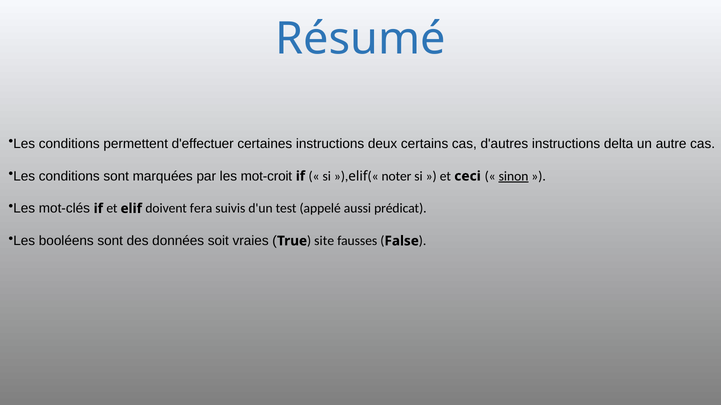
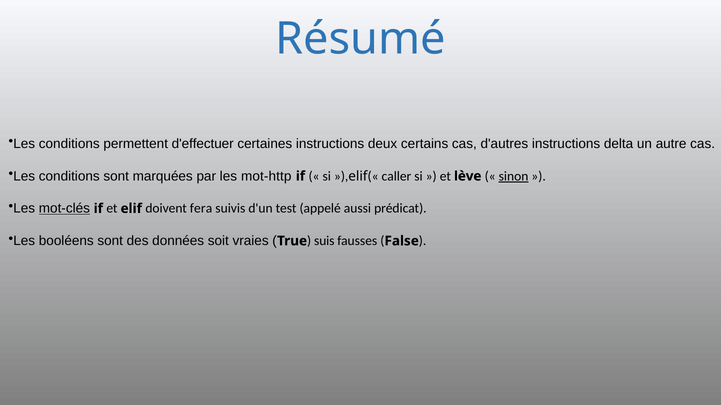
mot-croit: mot-croit -> mot-http
noter: noter -> caller
ceci: ceci -> lève
mot-clés underline: none -> present
site: site -> suis
